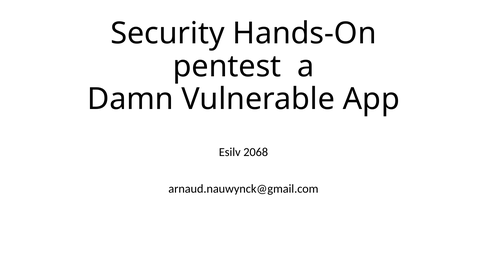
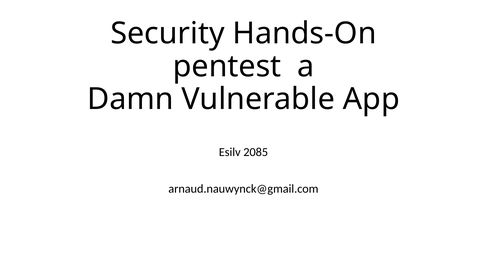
2068: 2068 -> 2085
